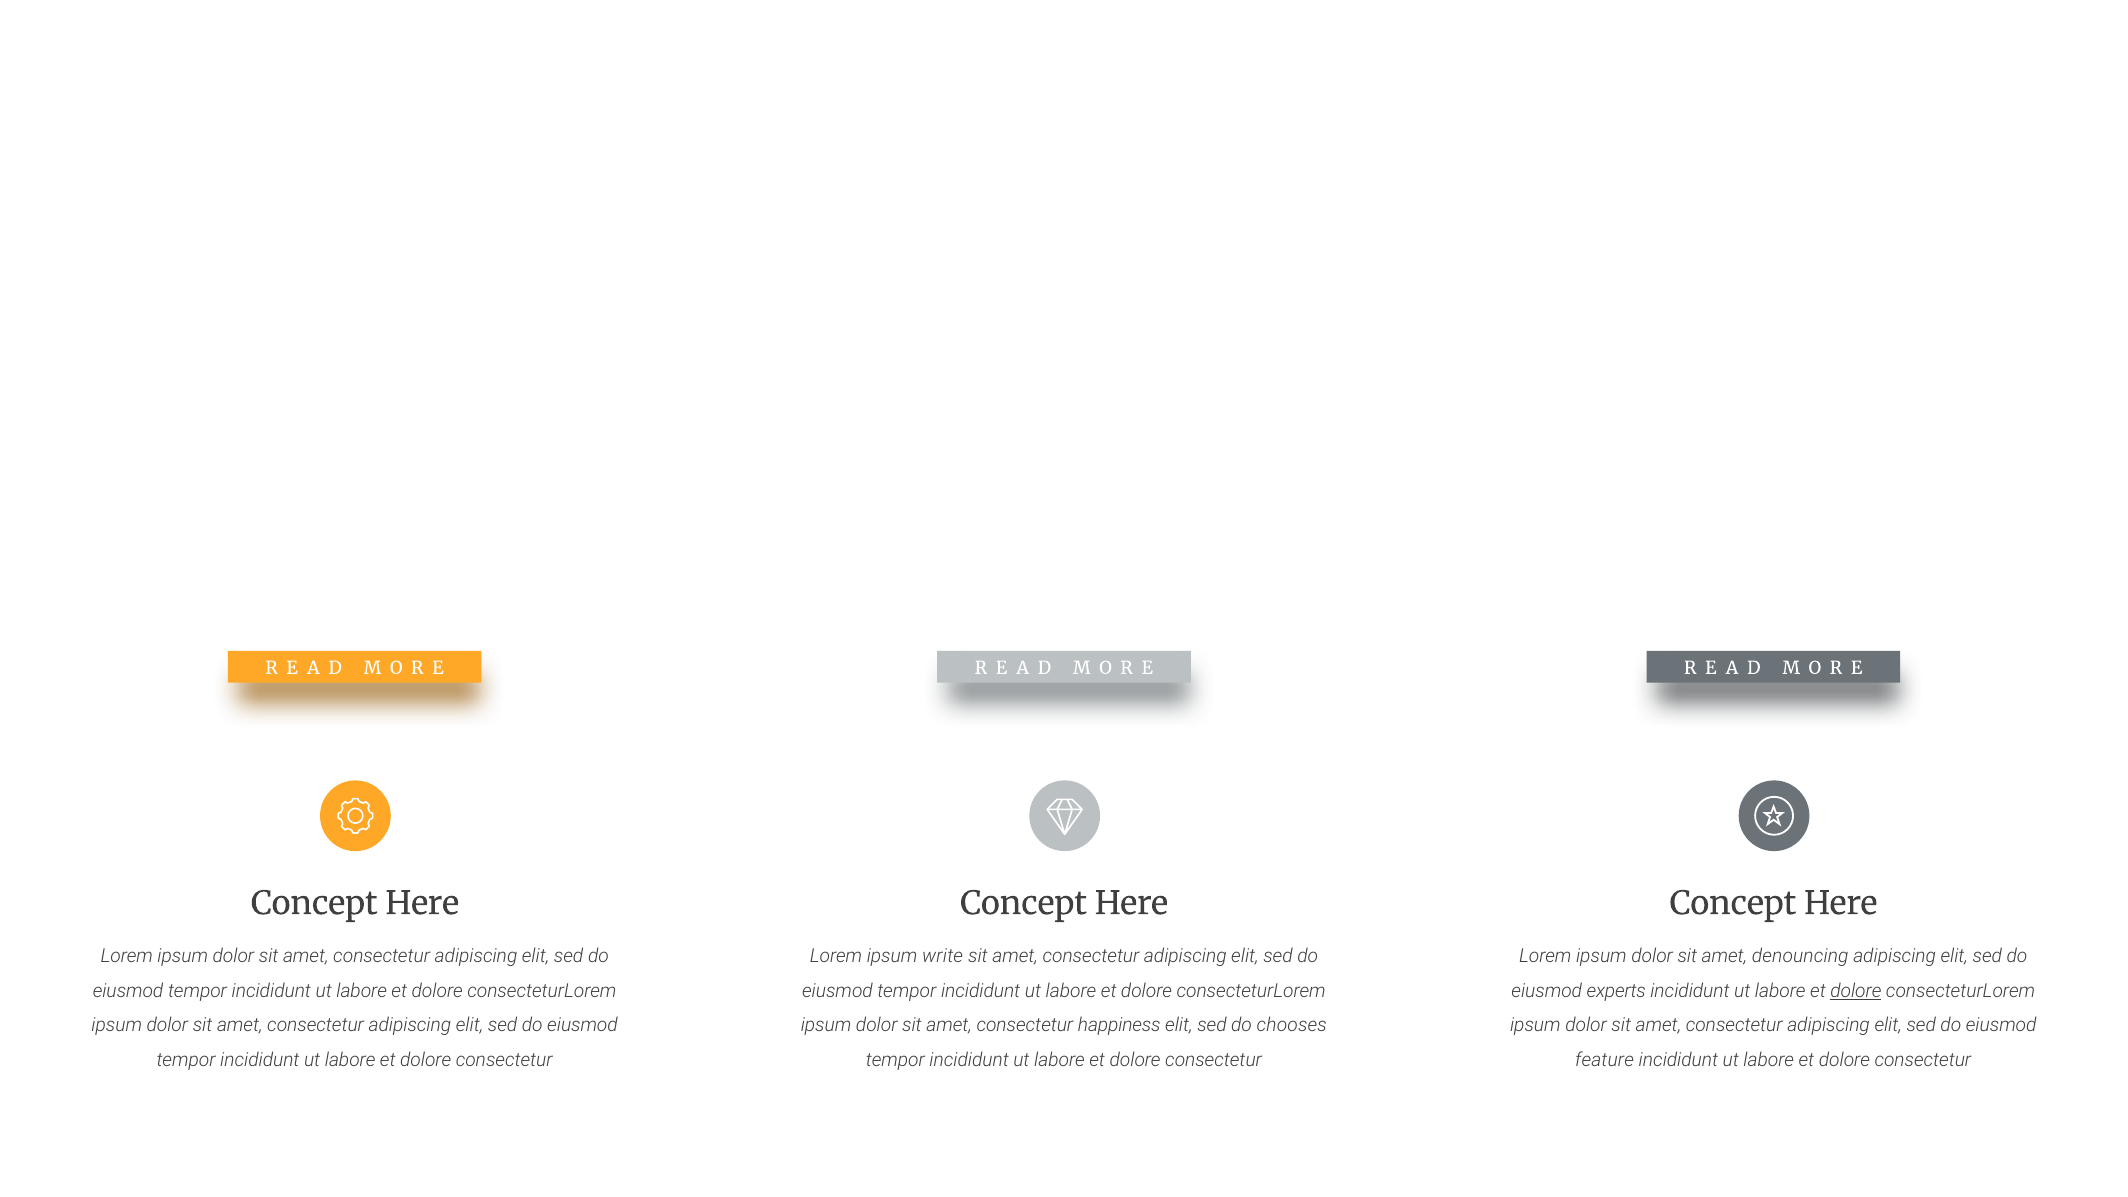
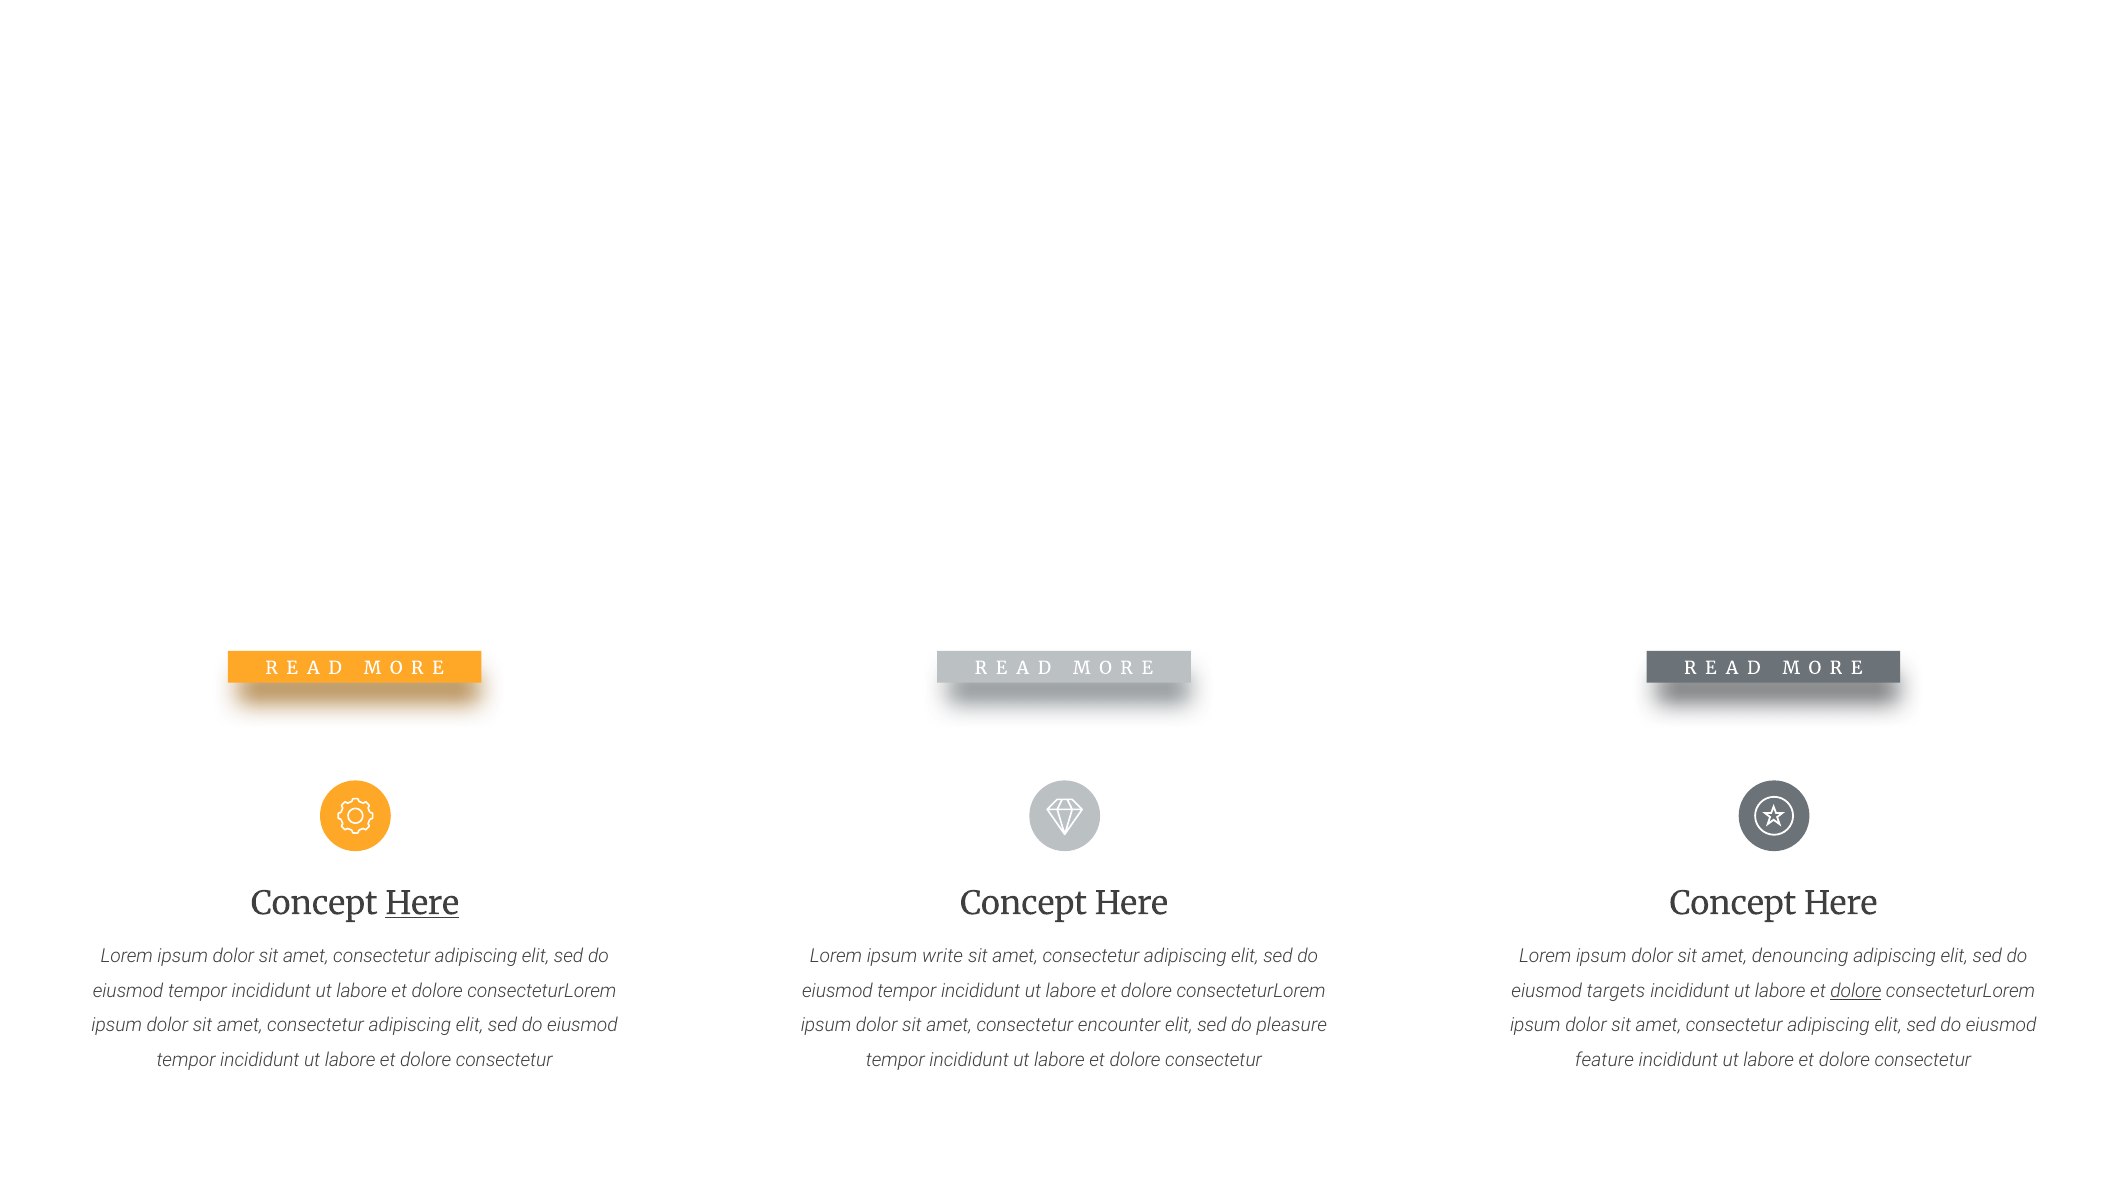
Here at (422, 904) underline: none -> present
experts: experts -> targets
happiness: happiness -> encounter
chooses: chooses -> pleasure
